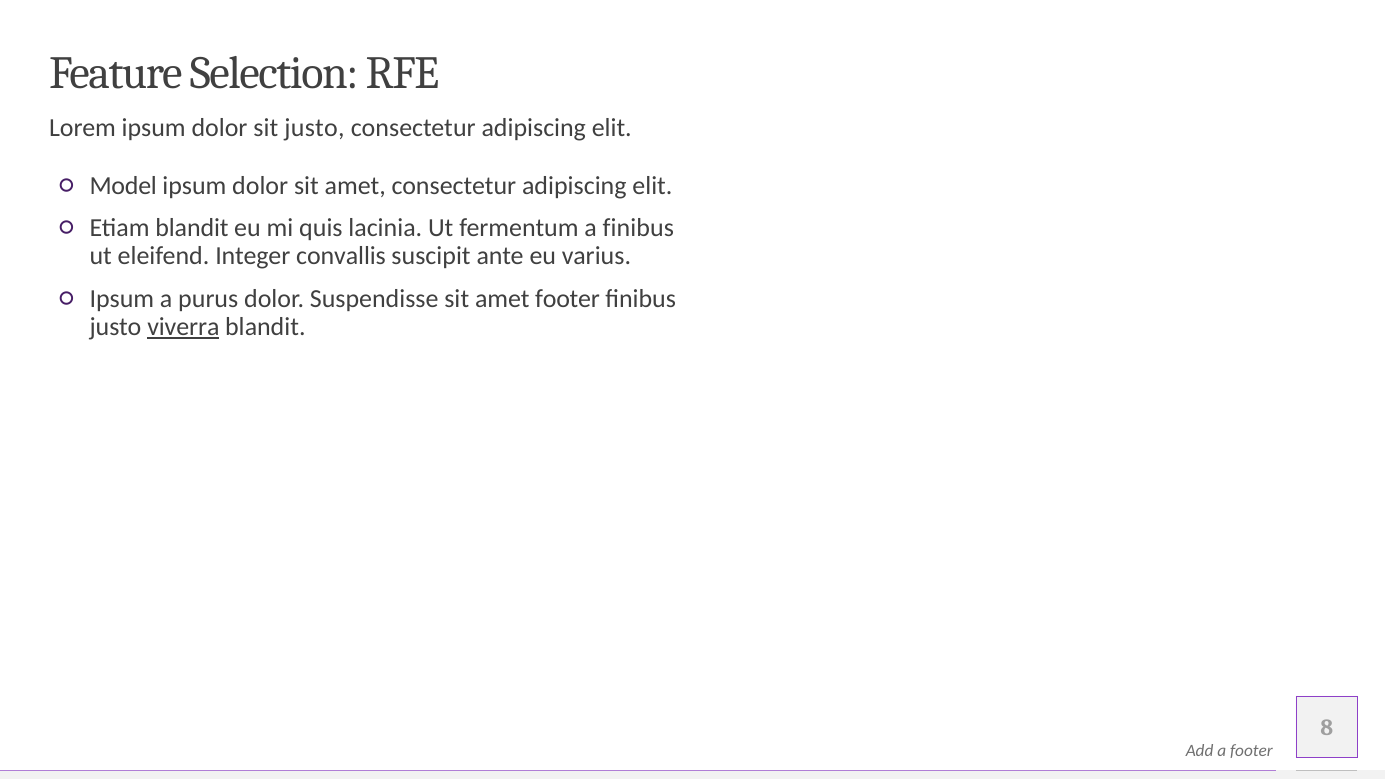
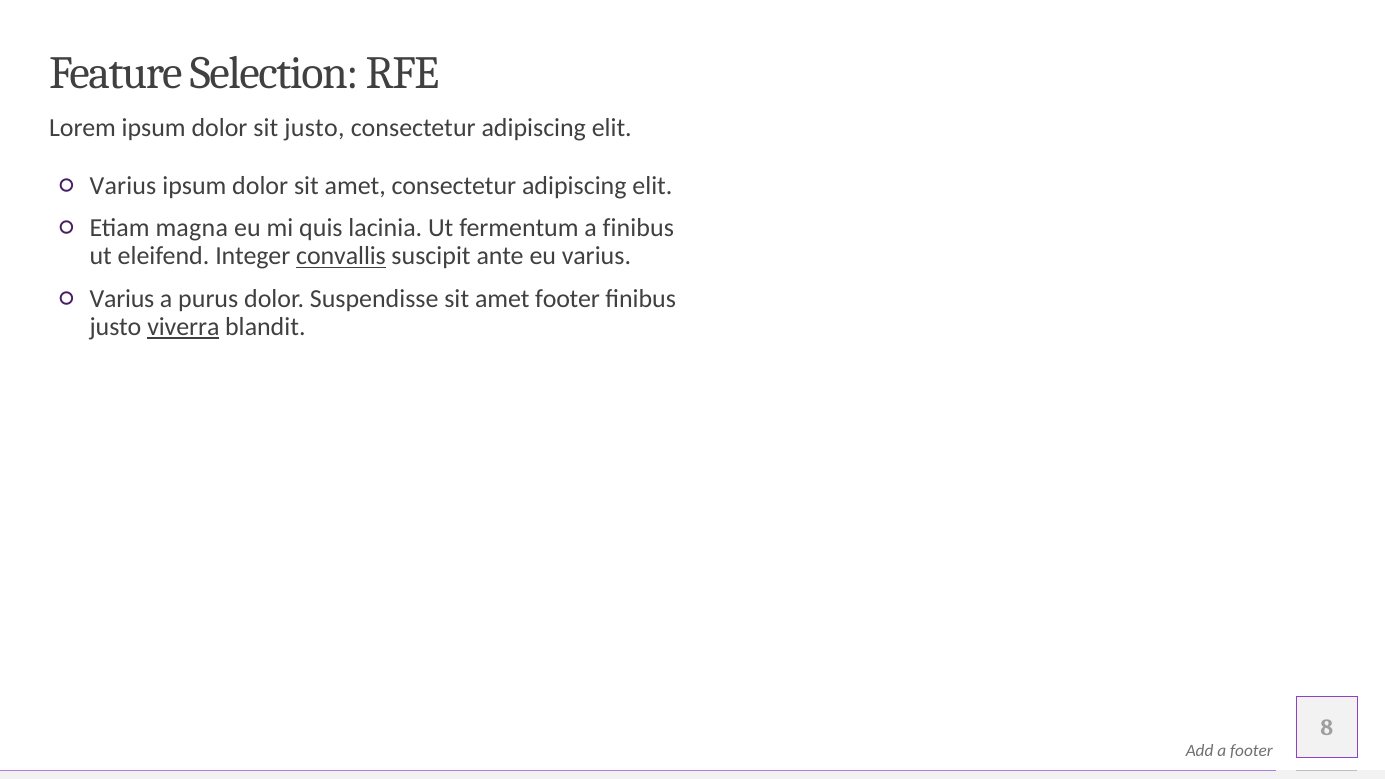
Model at (123, 186): Model -> Varius
Etiam blandit: blandit -> magna
convallis underline: none -> present
Ipsum at (122, 299): Ipsum -> Varius
